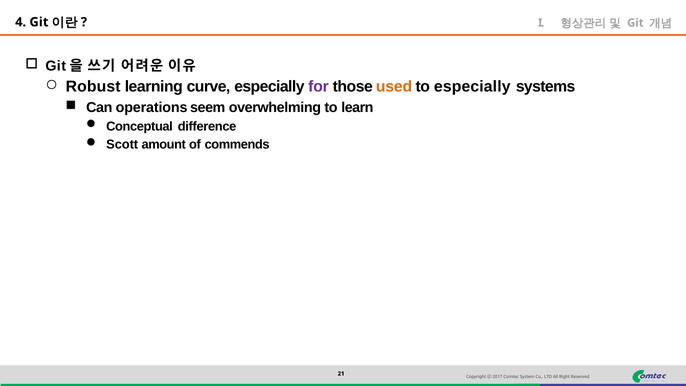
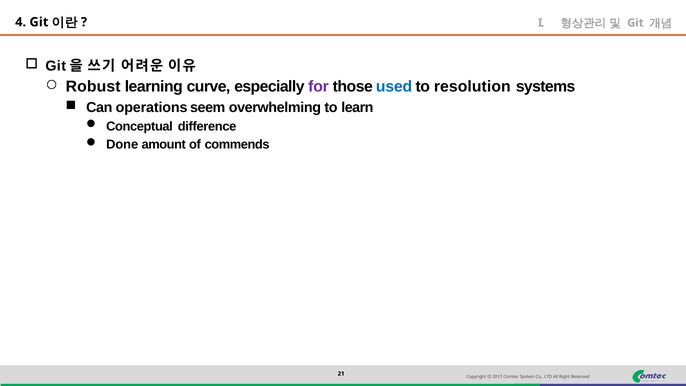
used colour: orange -> blue
to especially: especially -> resolution
Scott: Scott -> Done
